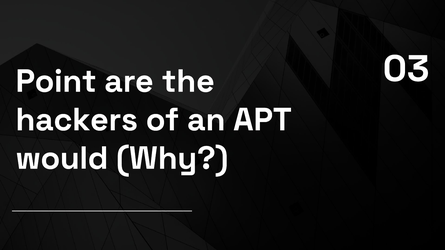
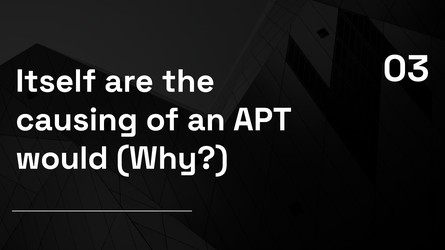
Point: Point -> Itself
hackers: hackers -> causing
